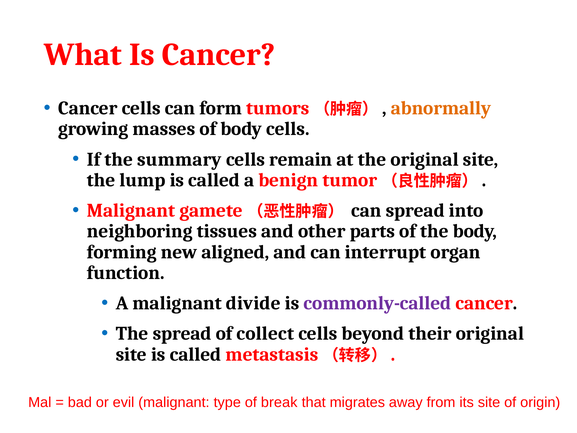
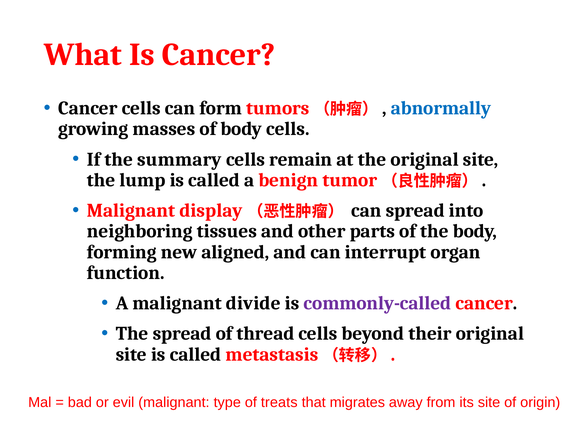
abnormally colour: orange -> blue
gamete: gamete -> display
collect: collect -> thread
break: break -> treats
